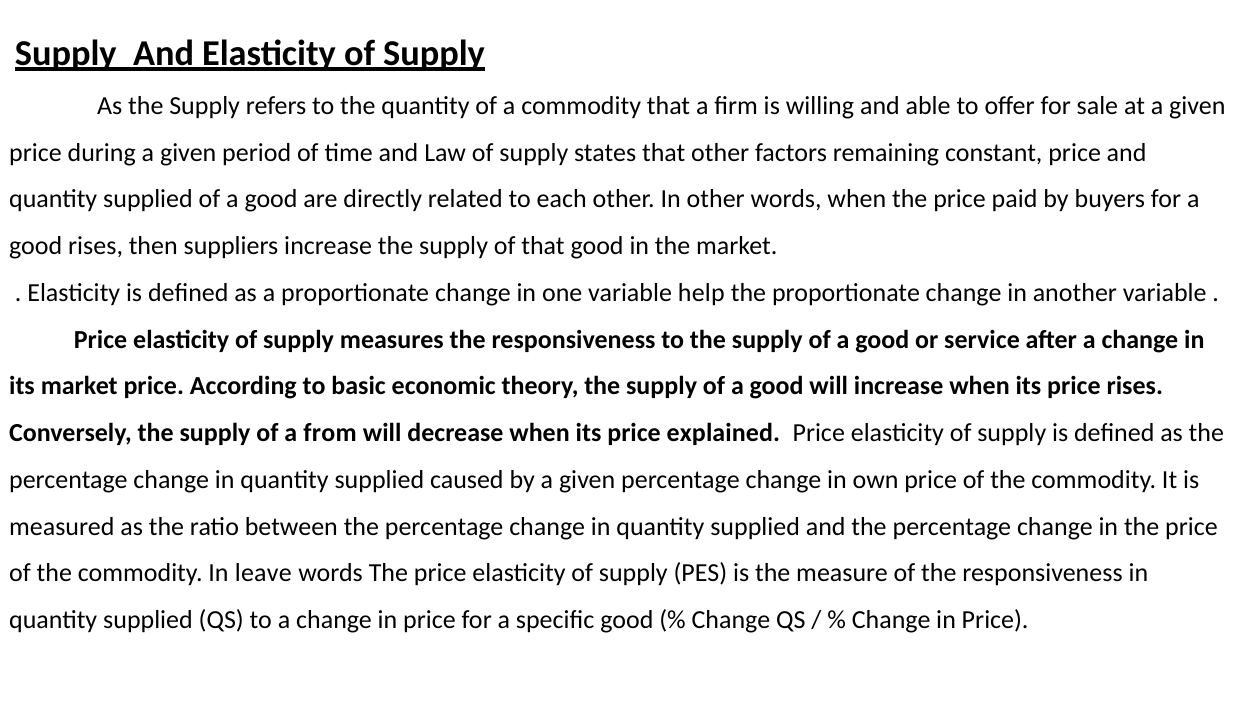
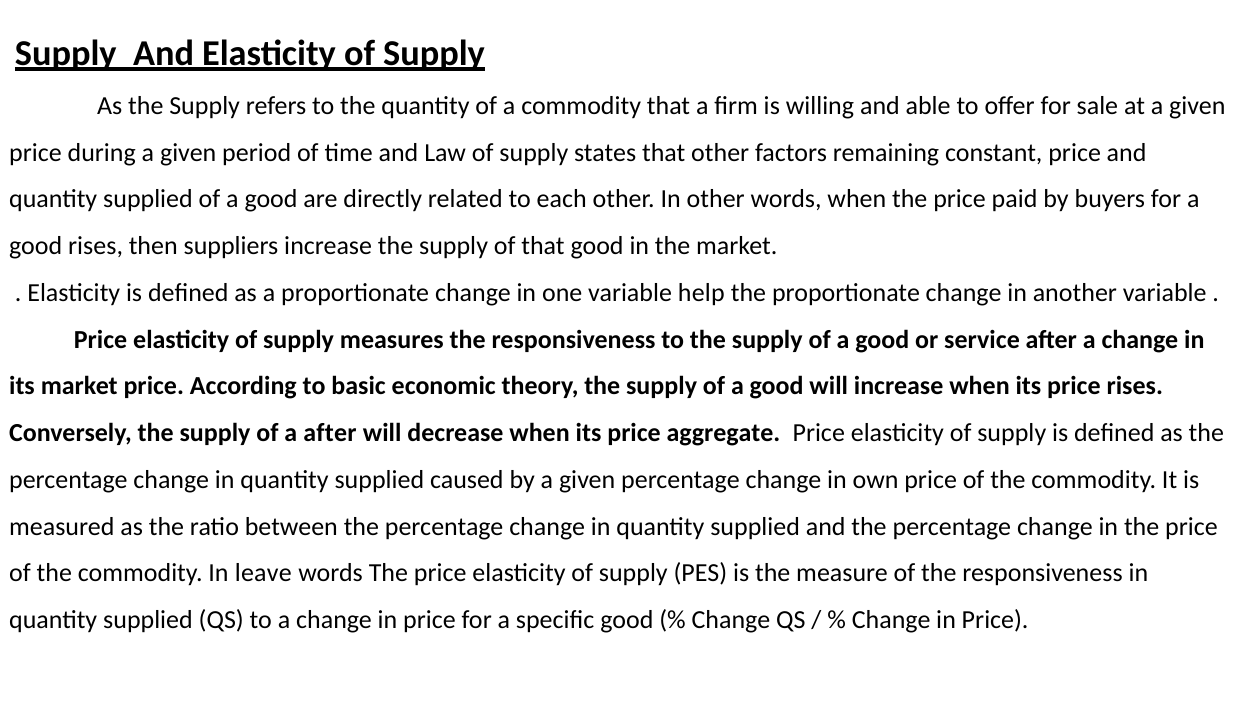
a from: from -> after
explained: explained -> aggregate
